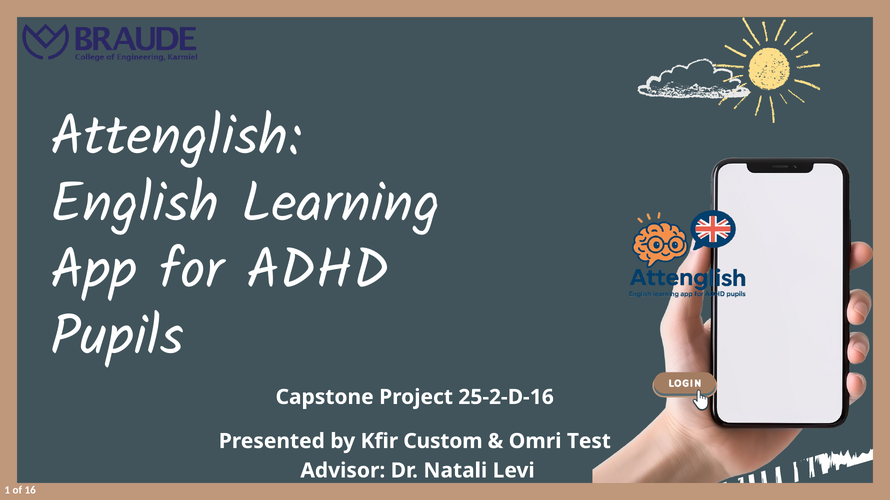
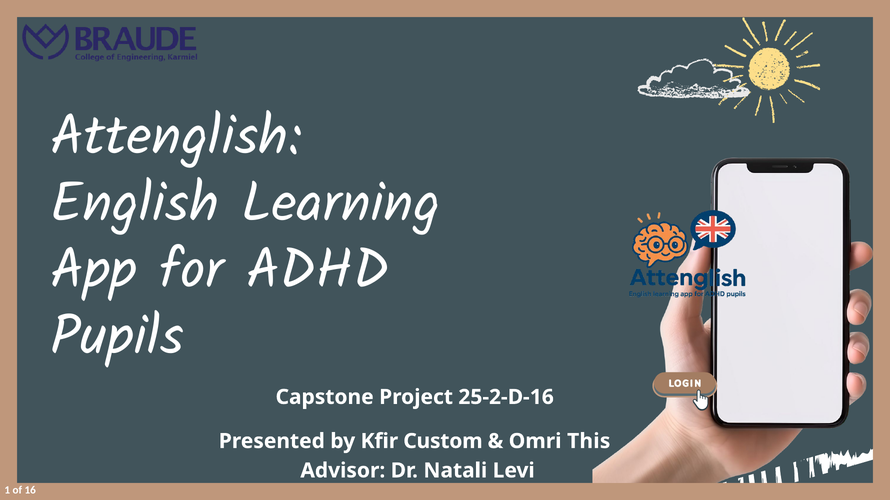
Test: Test -> This
